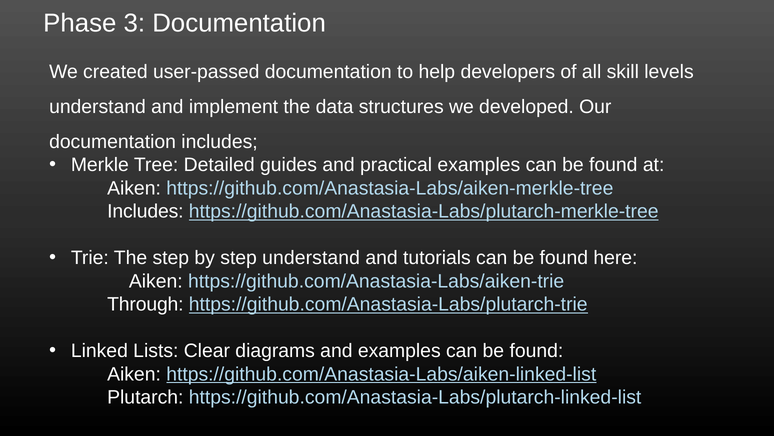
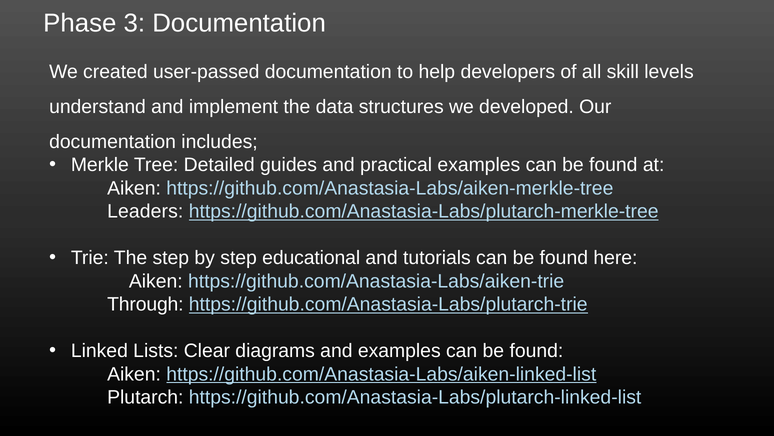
Includes at (145, 211): Includes -> Leaders
step understand: understand -> educational
